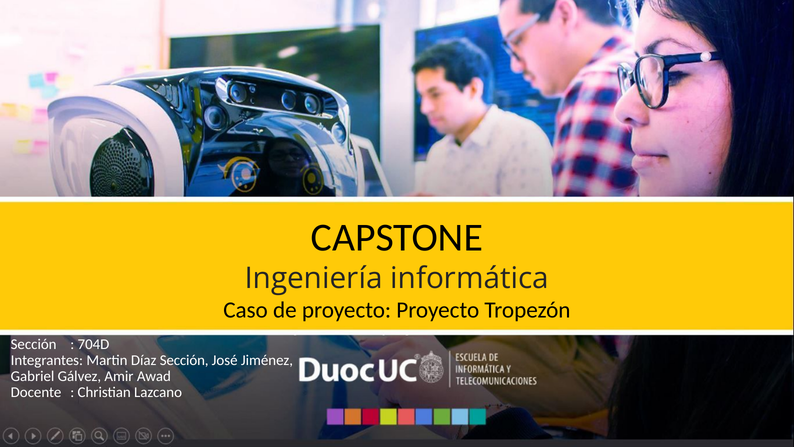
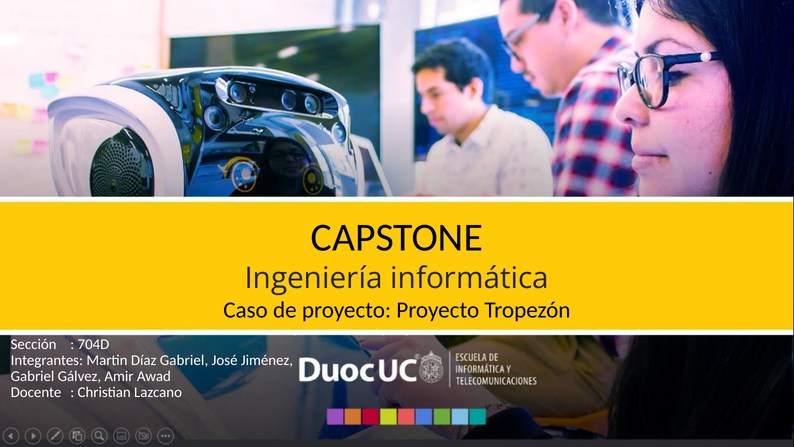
Díaz Sección: Sección -> Gabriel
